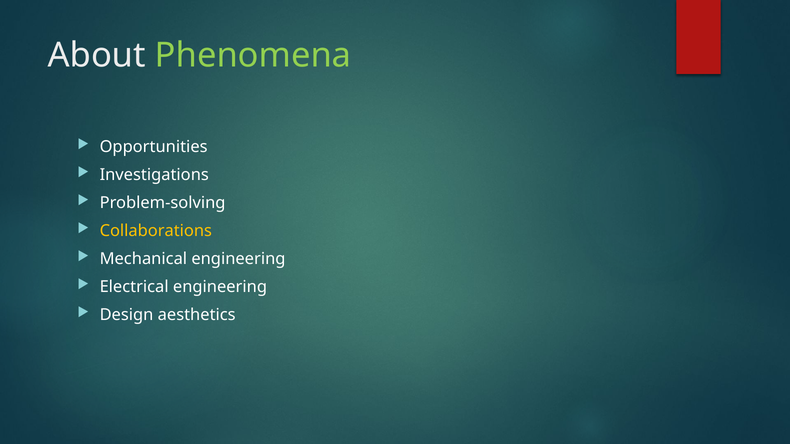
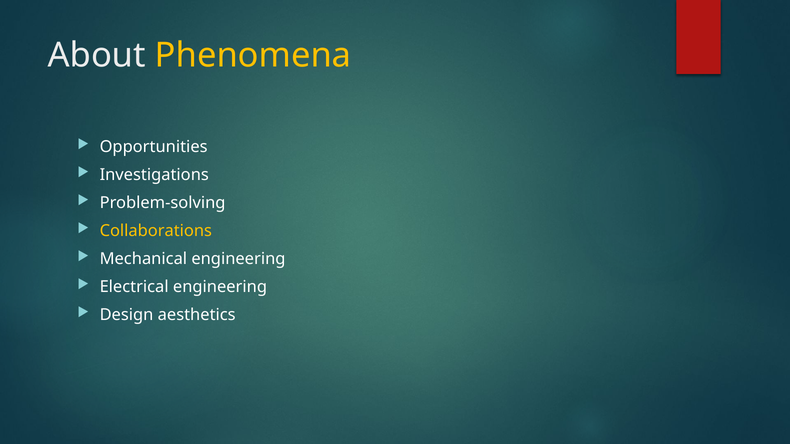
Phenomena colour: light green -> yellow
